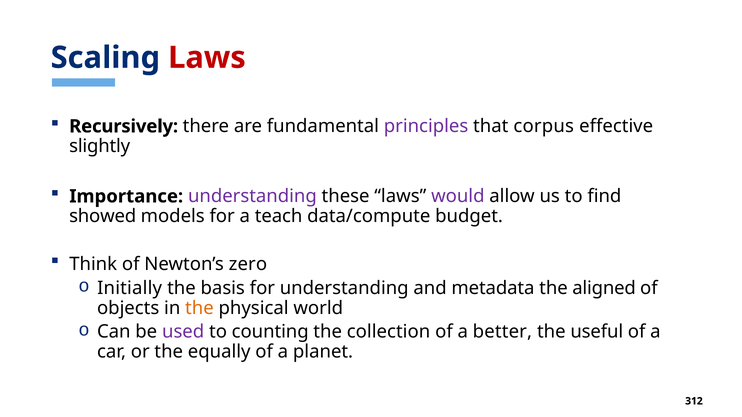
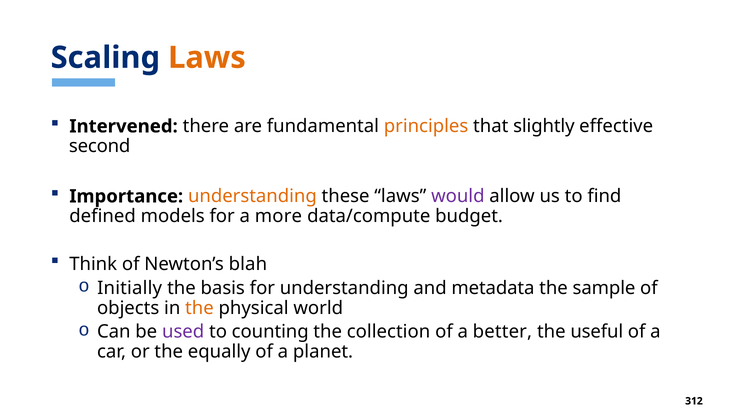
Laws at (207, 58) colour: red -> orange
Recursively: Recursively -> Intervened
principles colour: purple -> orange
corpus: corpus -> slightly
slightly: slightly -> second
understanding at (252, 196) colour: purple -> orange
showed: showed -> defined
teach: teach -> more
zero: zero -> blah
aligned: aligned -> sample
